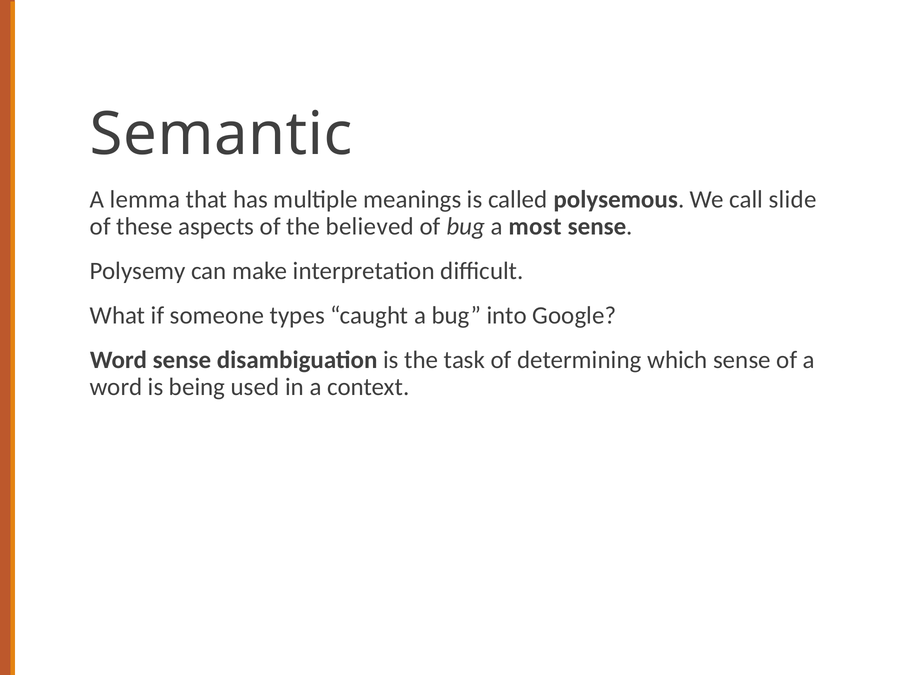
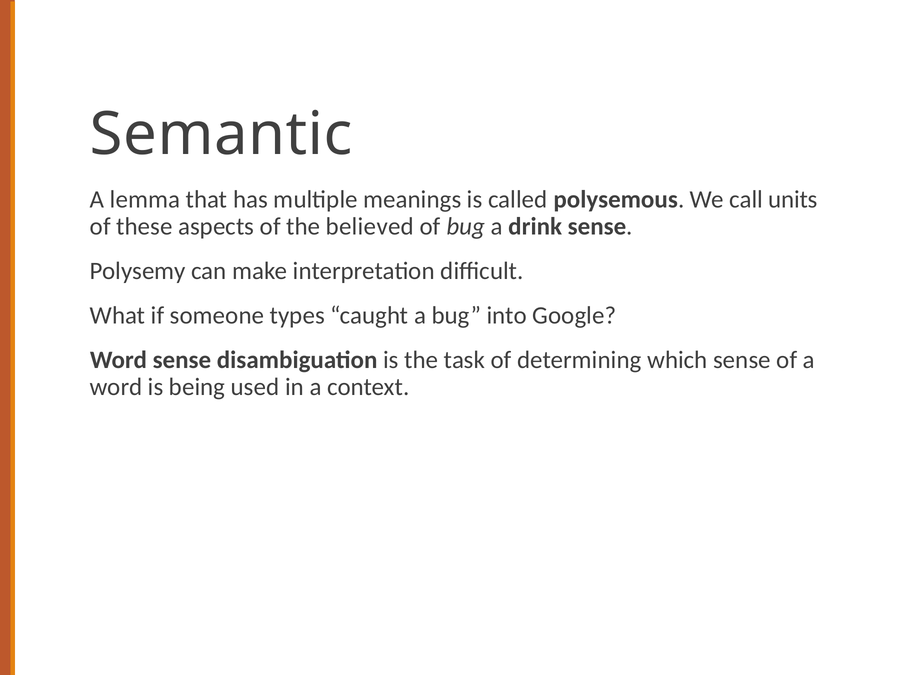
slide: slide -> units
most: most -> drink
